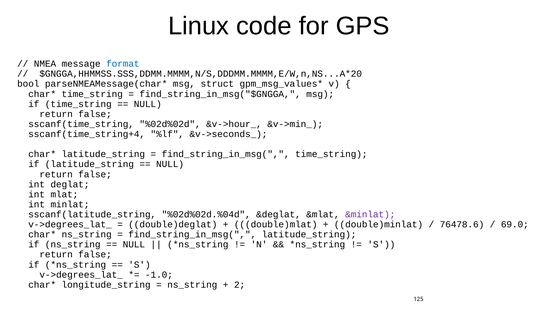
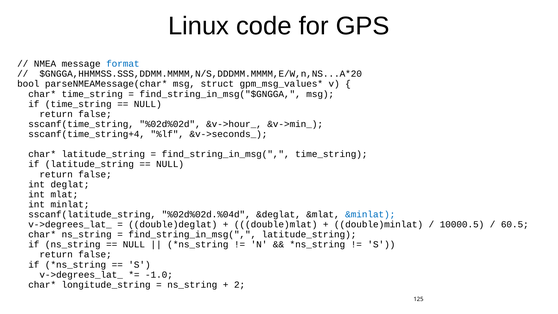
&minlat colour: purple -> blue
76478.6: 76478.6 -> 10000.5
69.0: 69.0 -> 60.5
